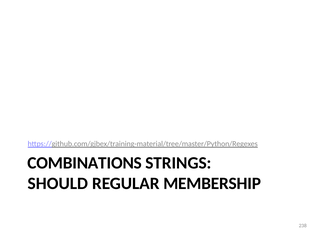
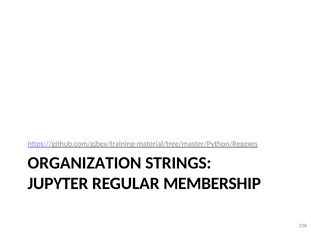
COMBINATIONS: COMBINATIONS -> ORGANIZATION
SHOULD: SHOULD -> JUPYTER
